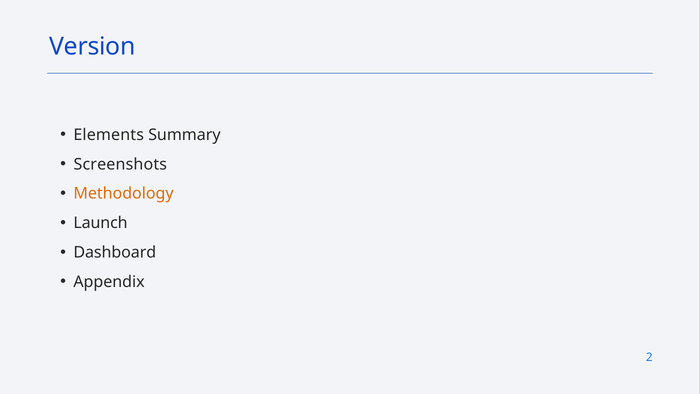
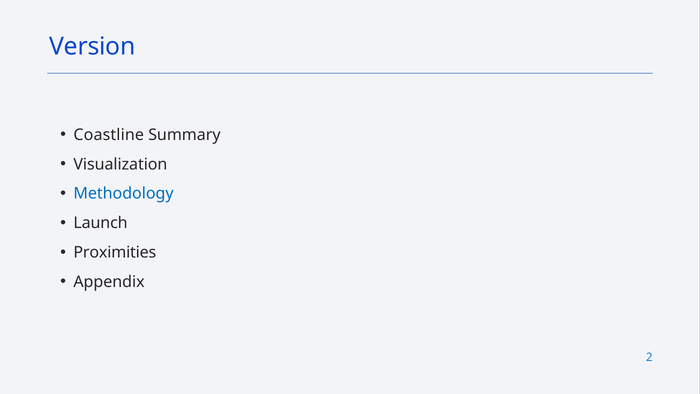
Elements: Elements -> Coastline
Screenshots: Screenshots -> Visualization
Methodology colour: orange -> blue
Dashboard: Dashboard -> Proximities
